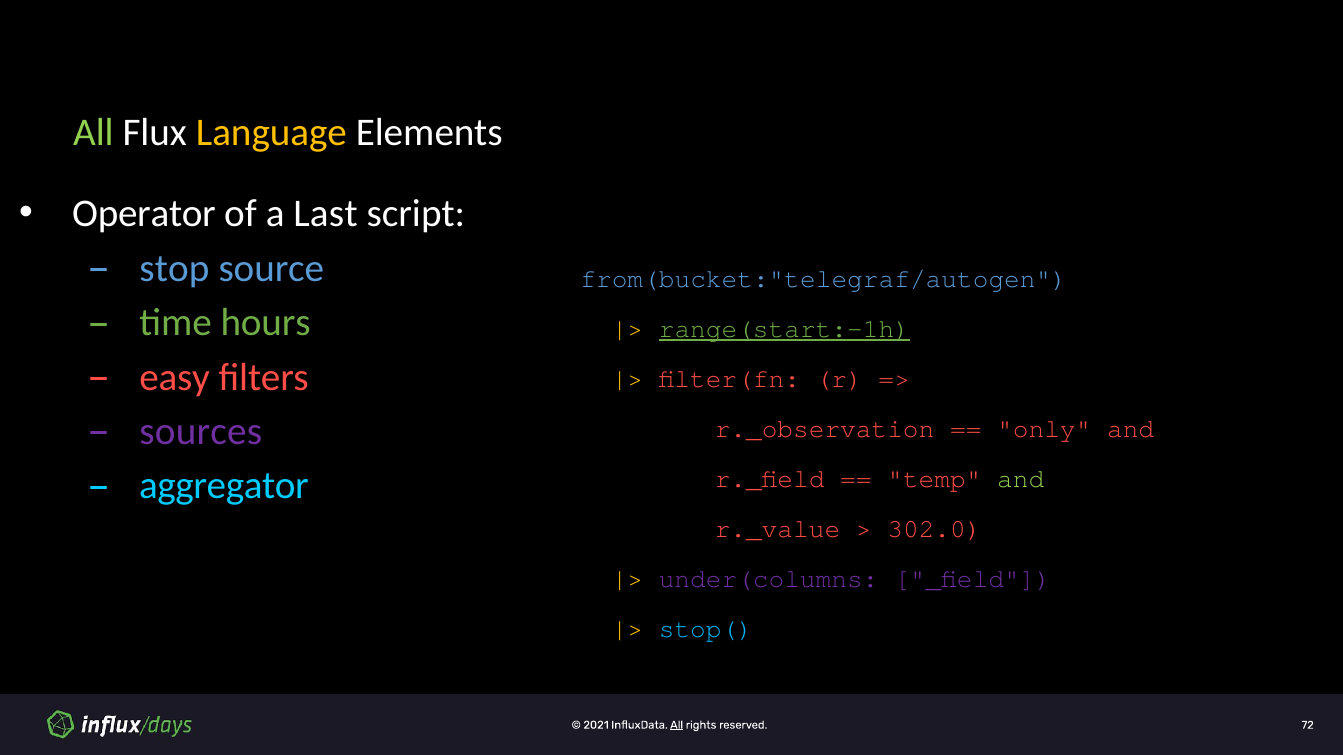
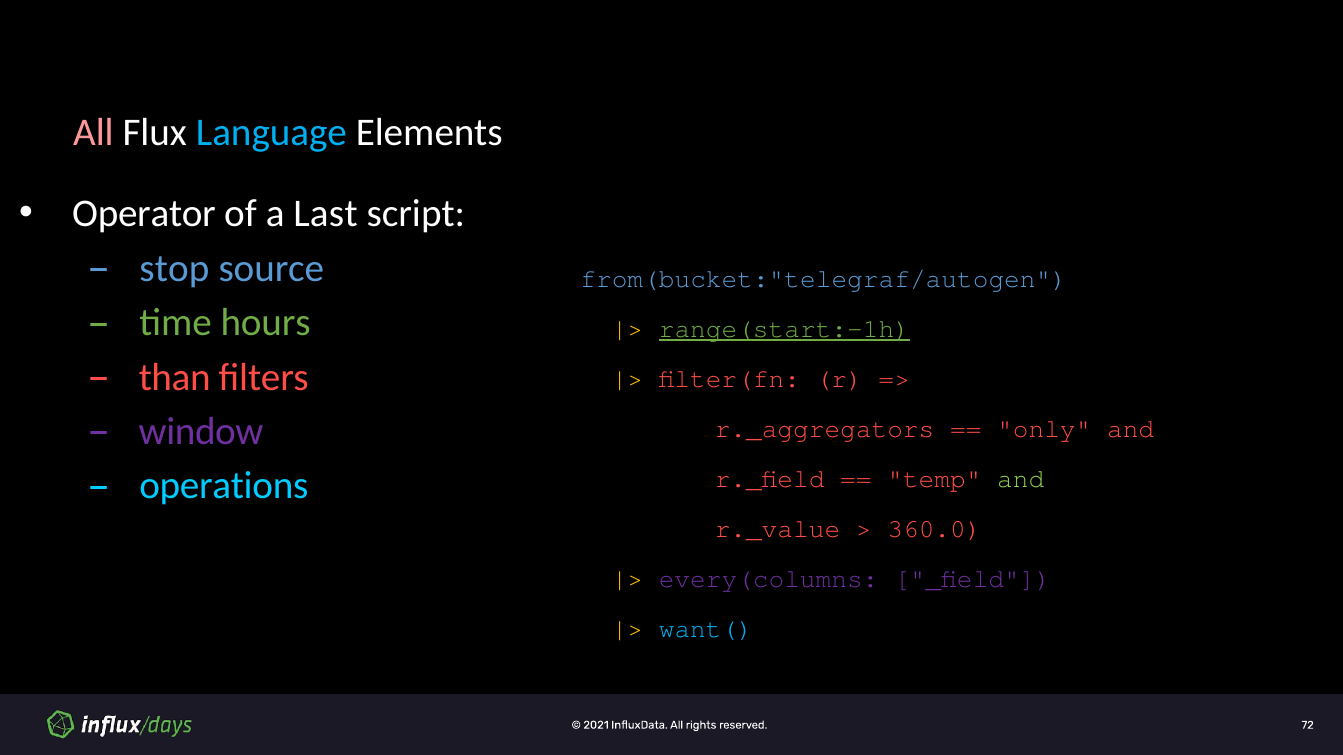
All at (93, 132) colour: light green -> pink
Language colour: yellow -> light blue
easy: easy -> than
r._observation: r._observation -> r._aggregators
sources: sources -> window
aggregator: aggregator -> operations
302.0: 302.0 -> 360.0
under(columns: under(columns -> every(columns
stop(: stop( -> want(
All at (677, 725) underline: present -> none
